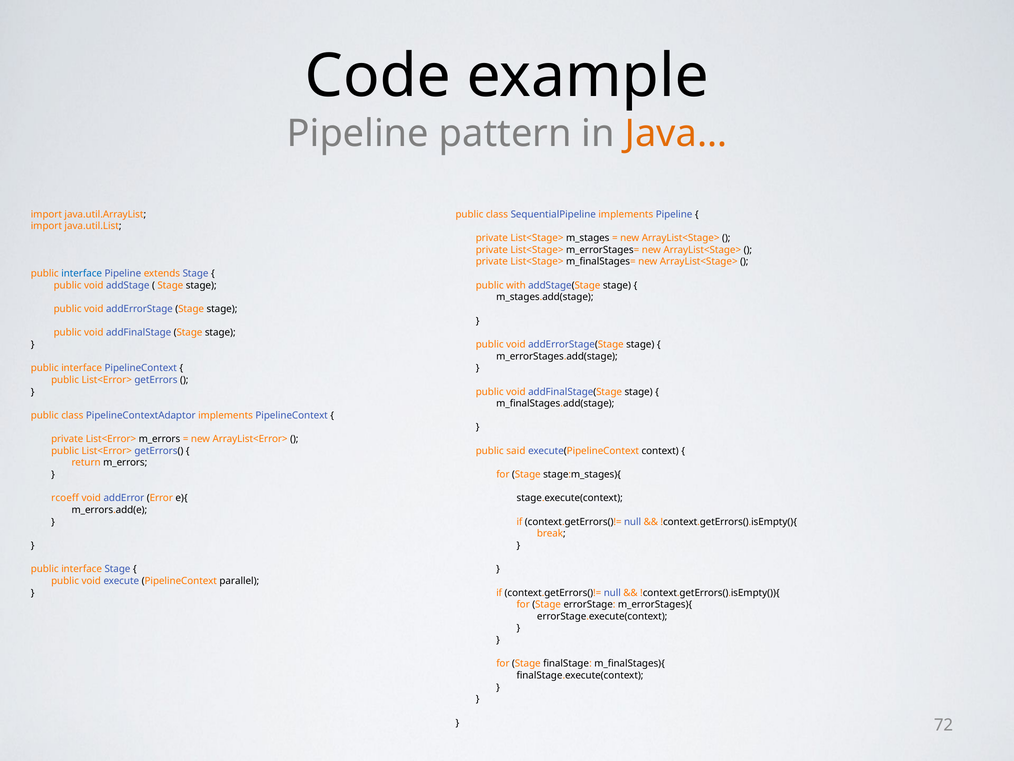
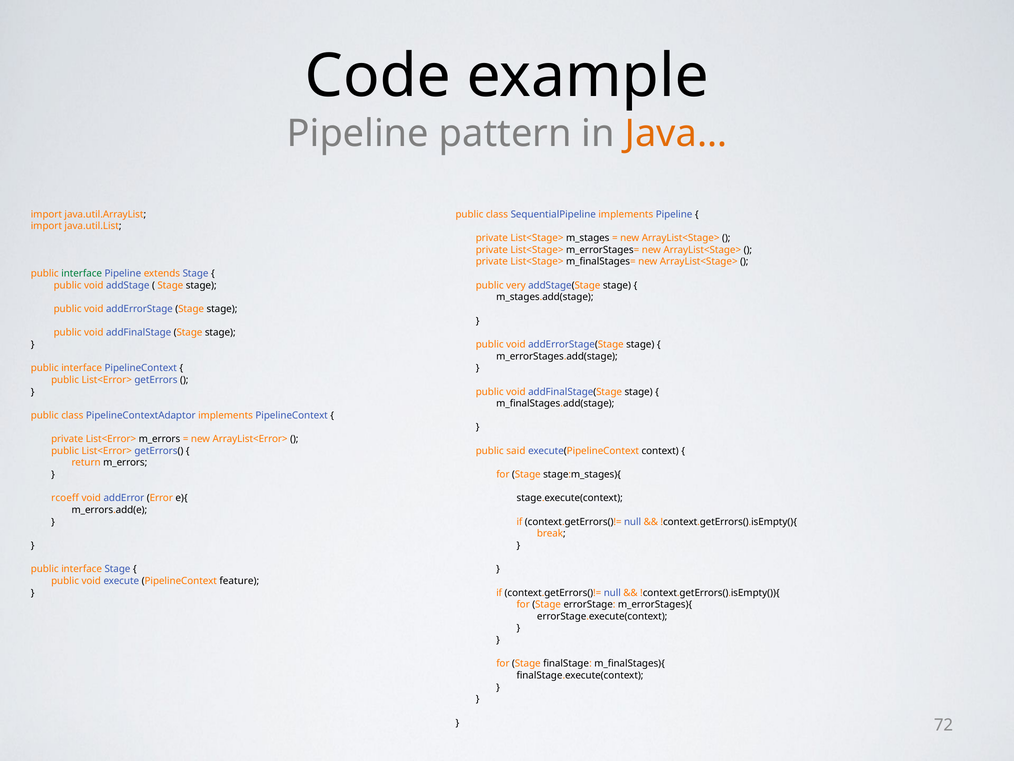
interface at (82, 273) colour: blue -> green
with: with -> very
parallel: parallel -> feature
